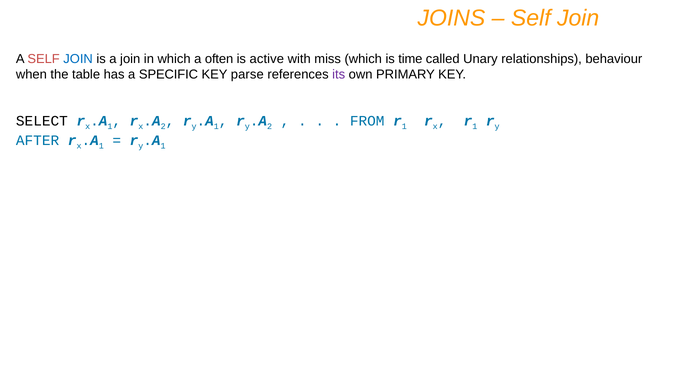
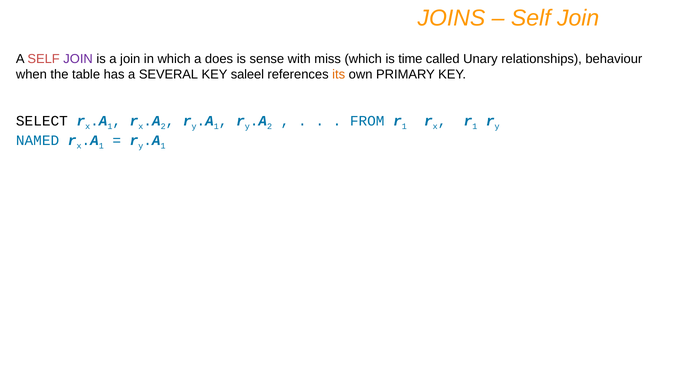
JOIN at (78, 59) colour: blue -> purple
often: often -> does
active: active -> sense
SPECIFIC: SPECIFIC -> SEVERAL
parse: parse -> saleel
its colour: purple -> orange
AFTER: AFTER -> NAMED
